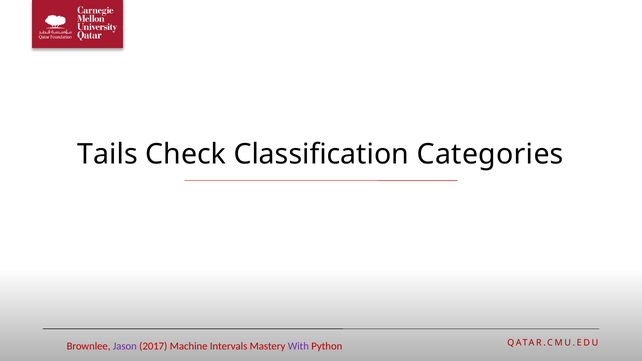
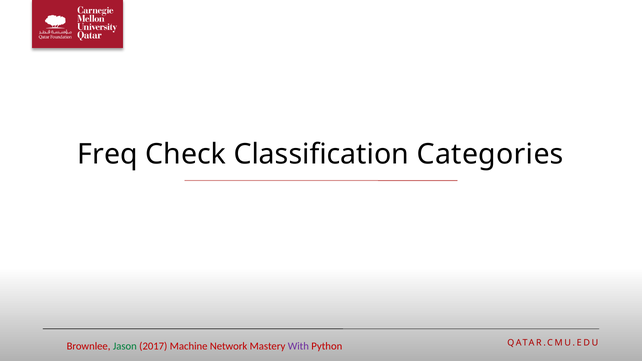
Tails: Tails -> Freq
Jason colour: purple -> green
Intervals: Intervals -> Network
